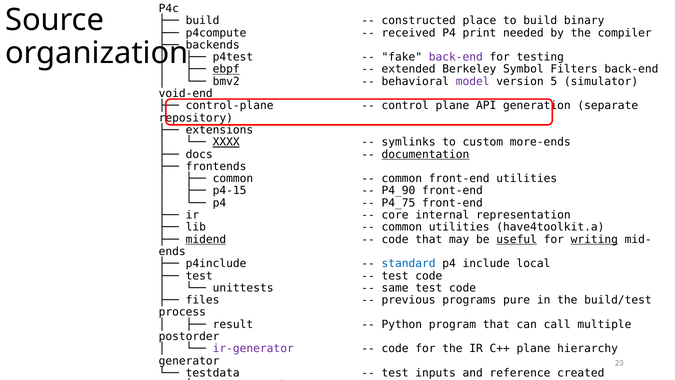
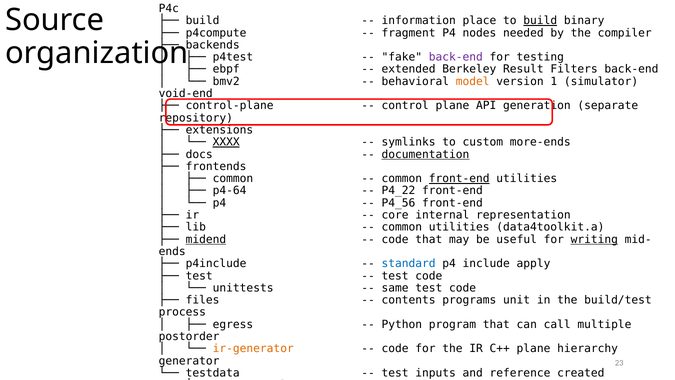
constructed: constructed -> information
build at (540, 21) underline: none -> present
received: received -> fragment
print: print -> nodes
ebpf underline: present -> none
Symbol: Symbol -> Result
model colour: purple -> orange
5: 5 -> 1
front-end at (459, 178) underline: none -> present
p4-15: p4-15 -> p4-64
P4_90: P4_90 -> P4_22
P4_75: P4_75 -> P4_56
have4toolkit.a: have4toolkit.a -> data4toolkit.a
useful underline: present -> none
local: local -> apply
previous: previous -> contents
pure: pure -> unit
result: result -> egress
ir-generator colour: purple -> orange
